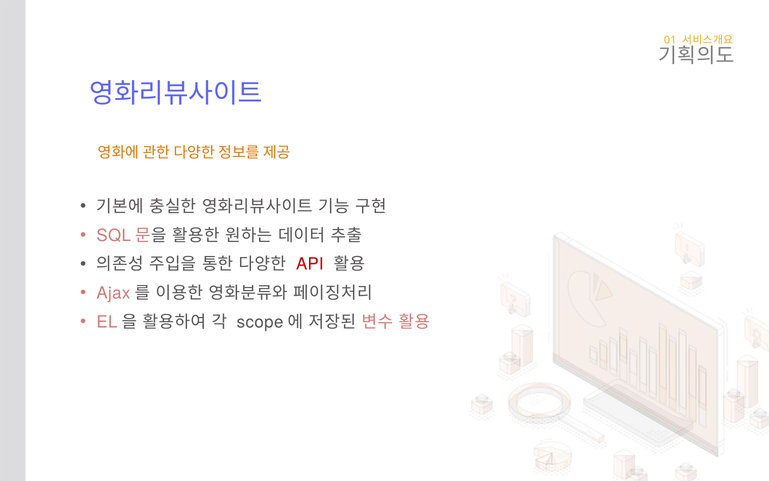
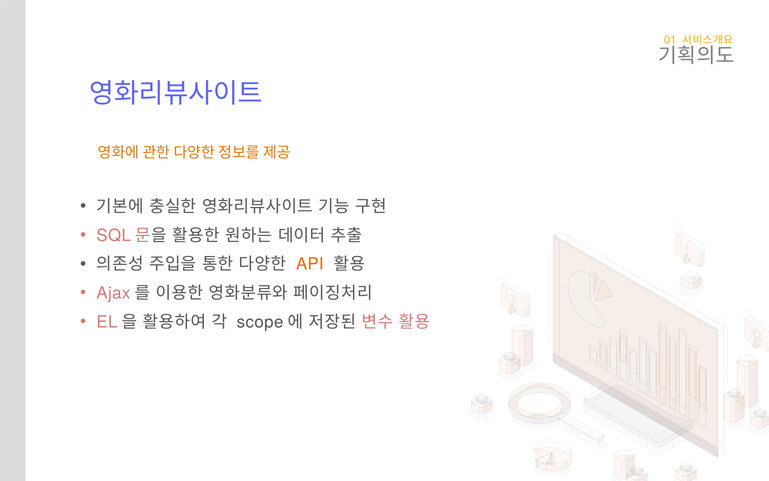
API colour: red -> orange
